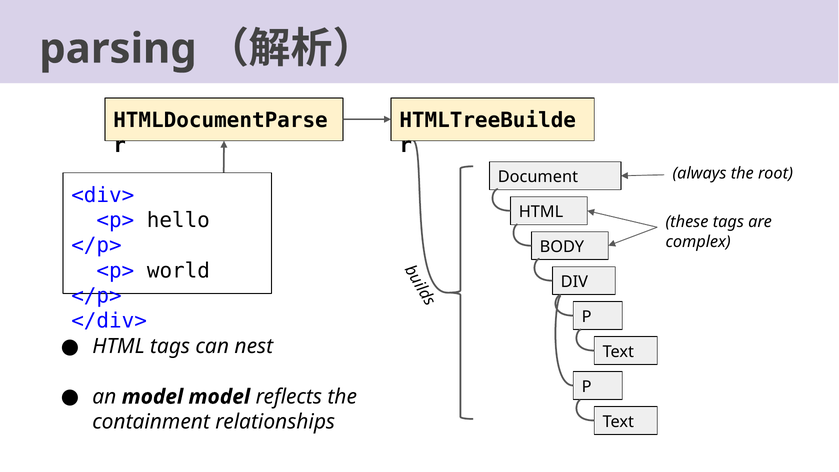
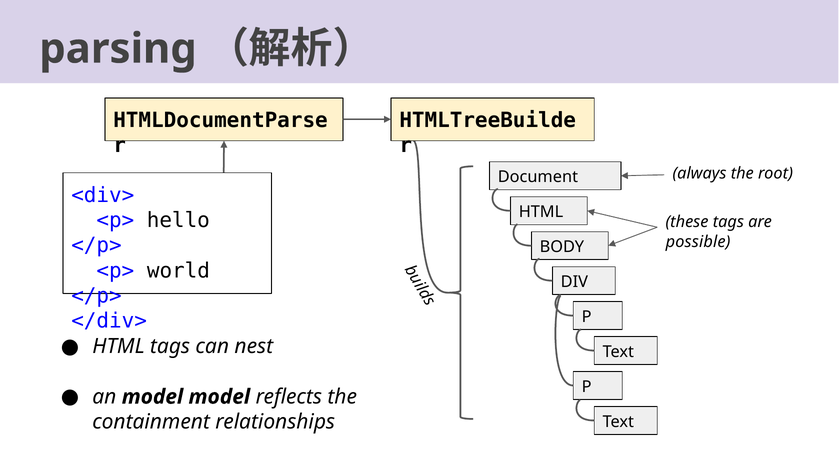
complex: complex -> possible
